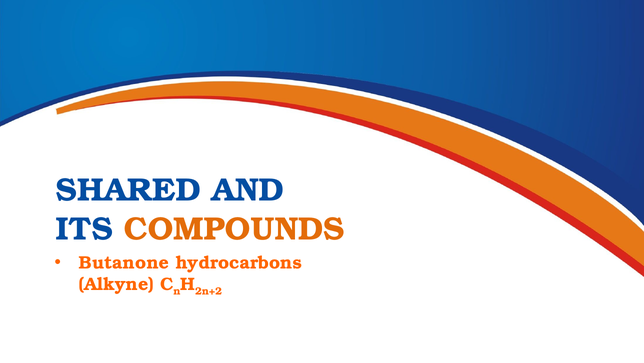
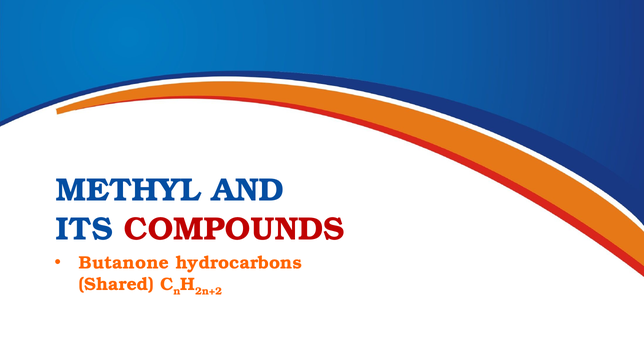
SHARED: SHARED -> METHYL
COMPOUNDS colour: orange -> red
Alkyne: Alkyne -> Shared
